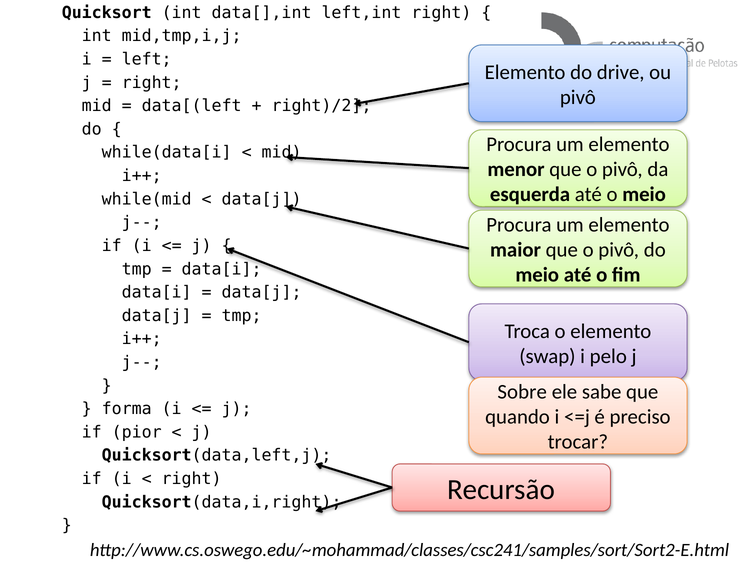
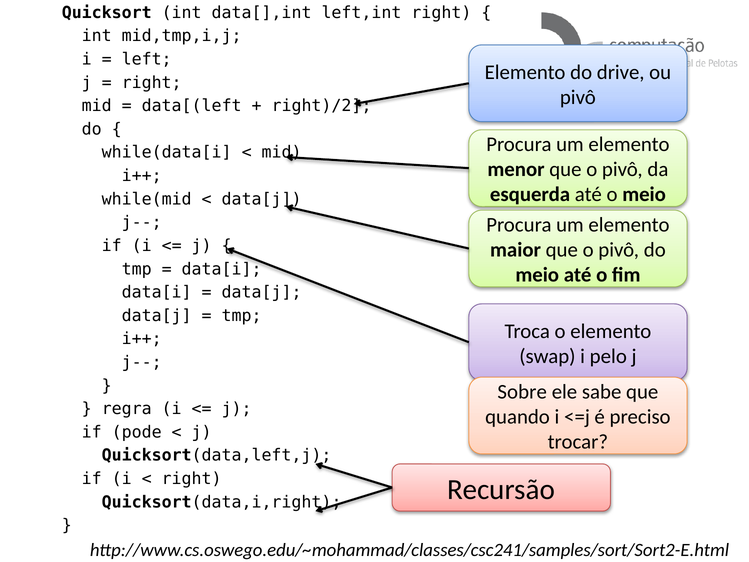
forma: forma -> regra
pior: pior -> pode
